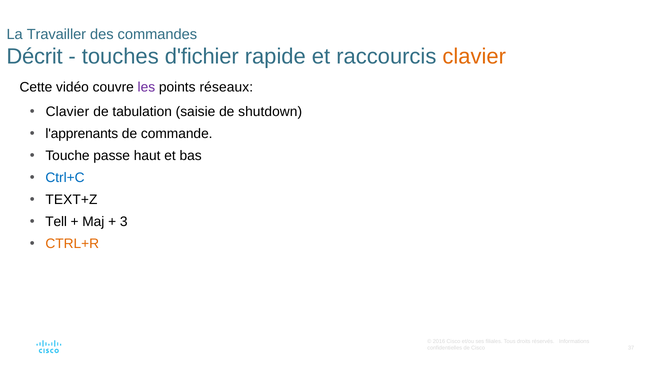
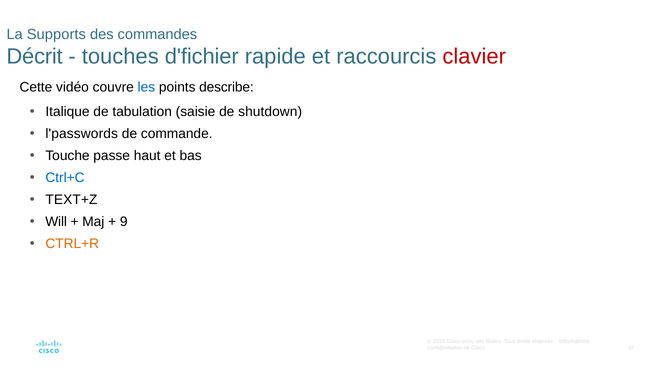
Travailler: Travailler -> Supports
clavier at (474, 57) colour: orange -> red
les colour: purple -> blue
réseaux: réseaux -> describe
Clavier at (67, 112): Clavier -> Italique
l'apprenants: l'apprenants -> l'passwords
Tell: Tell -> Will
3: 3 -> 9
